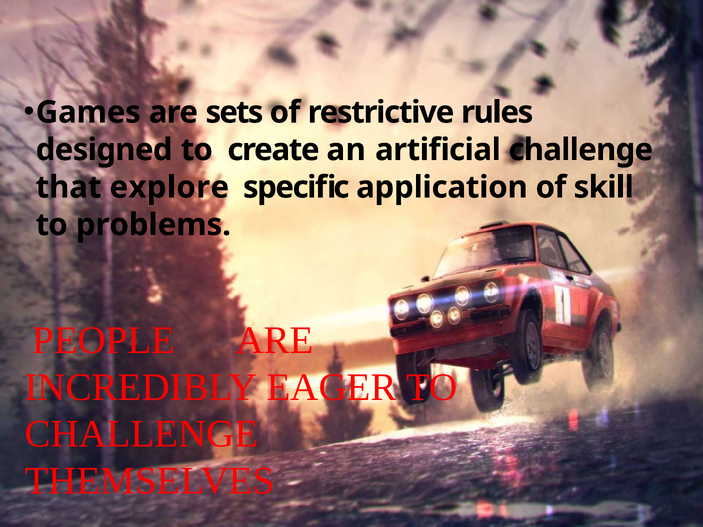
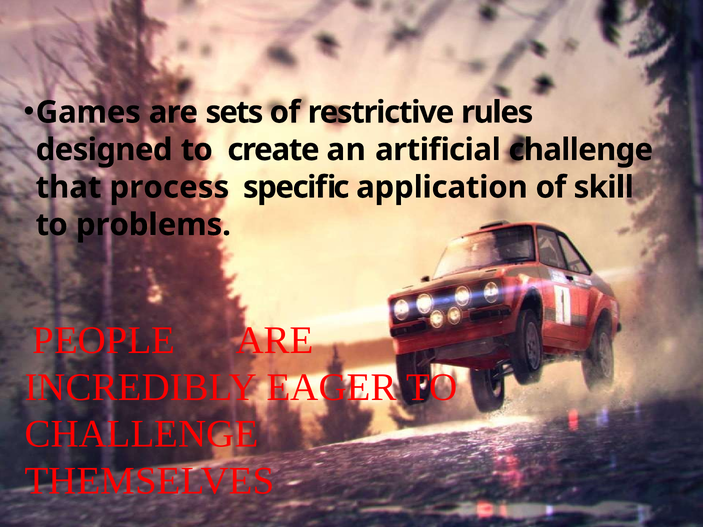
explore: explore -> process
